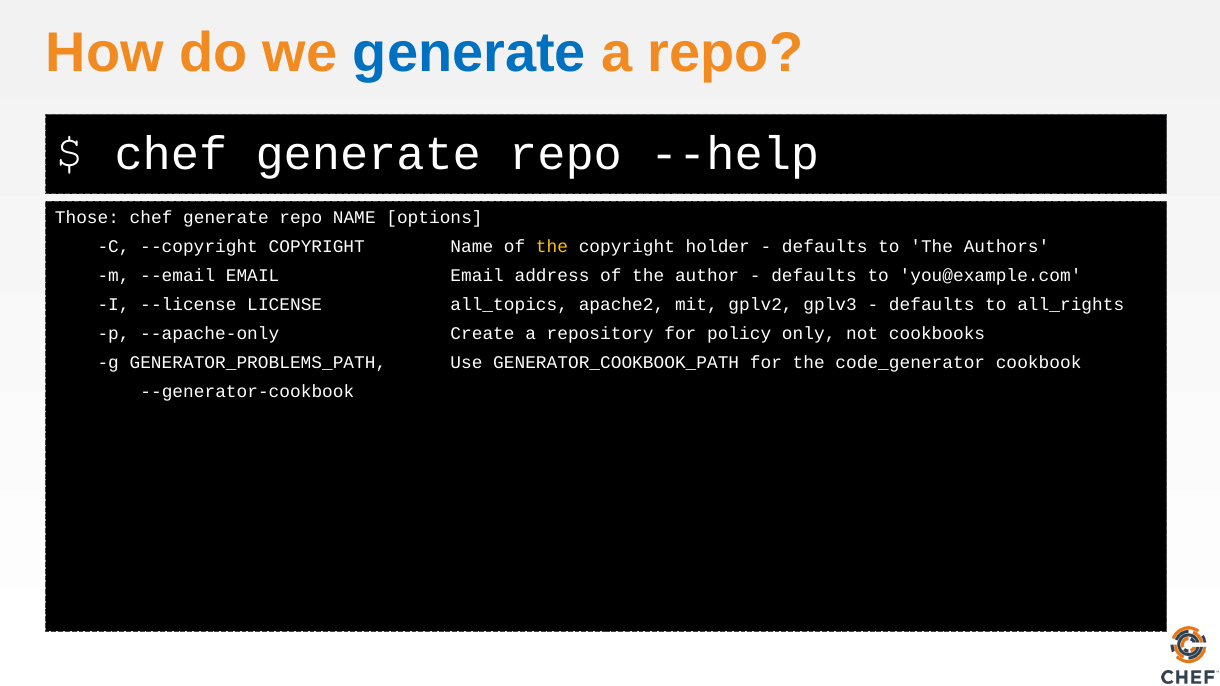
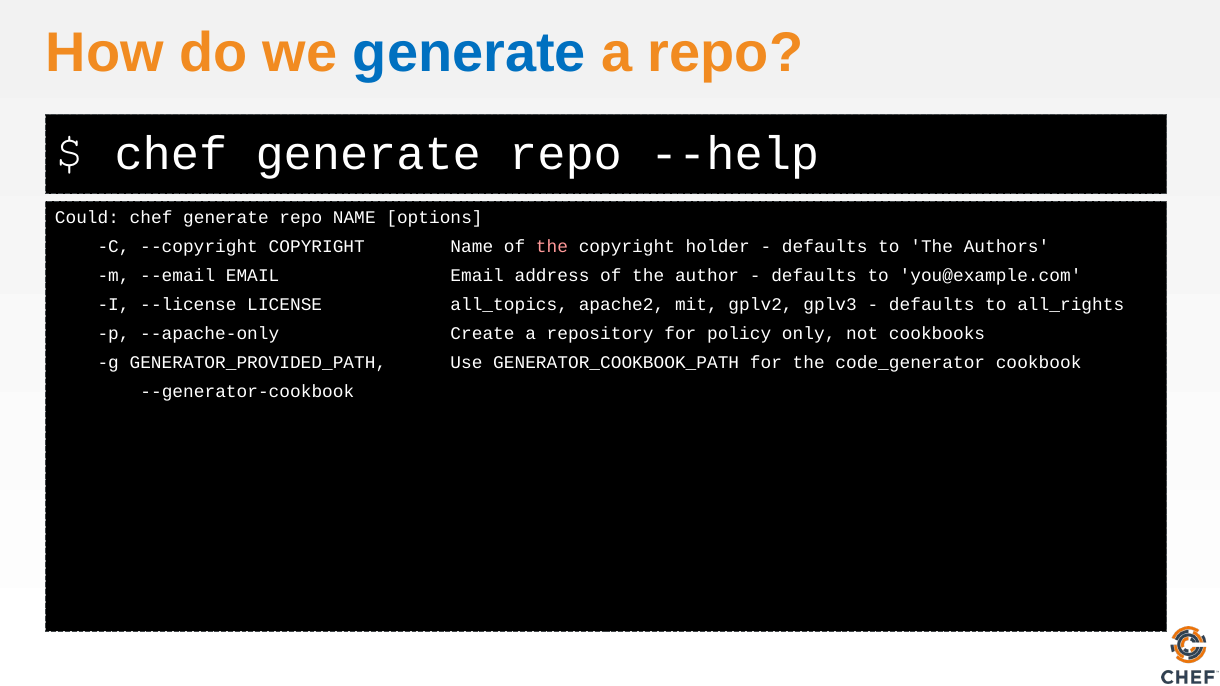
Those: Those -> Could
the at (552, 247) colour: yellow -> pink
GENERATOR_PROBLEMS_PATH: GENERATOR_PROBLEMS_PATH -> GENERATOR_PROVIDED_PATH
